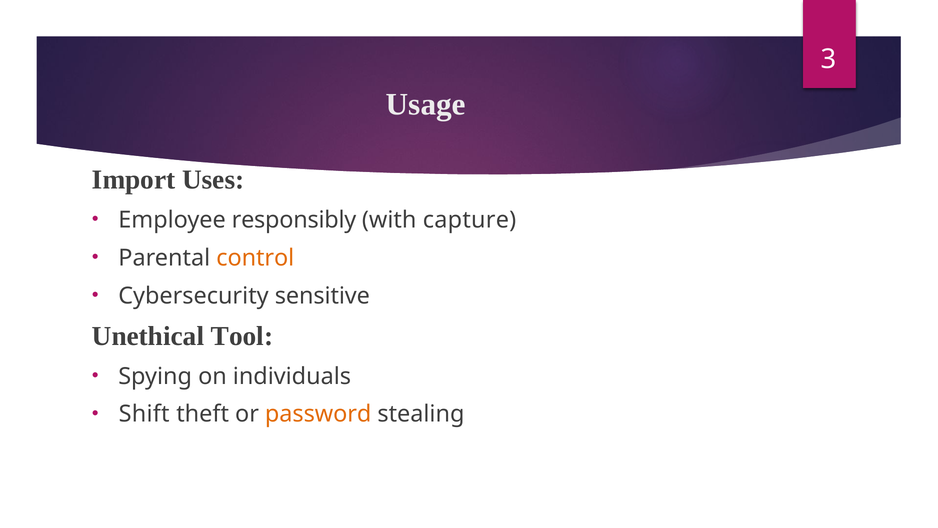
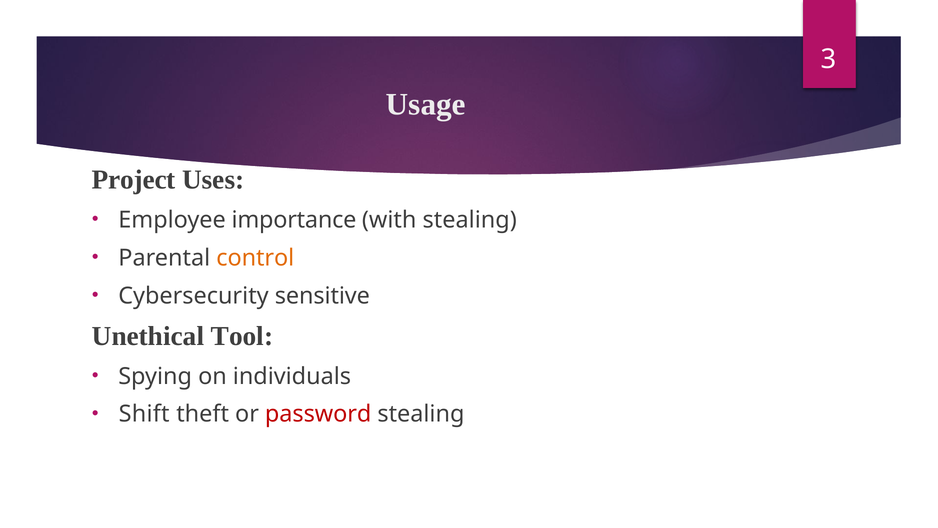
Import: Import -> Project
responsibly: responsibly -> importance
with capture: capture -> stealing
password colour: orange -> red
